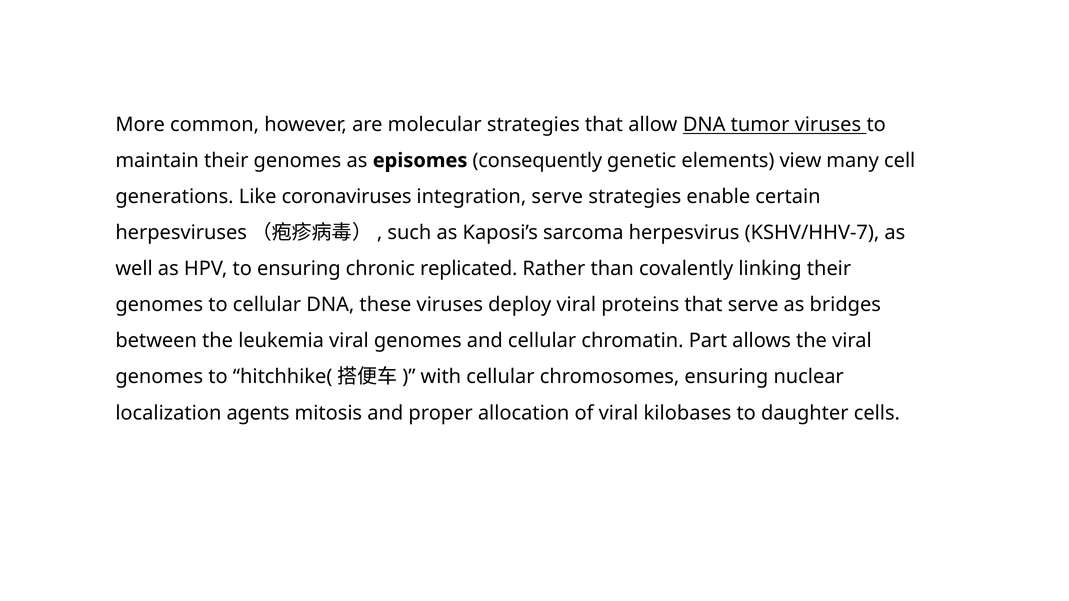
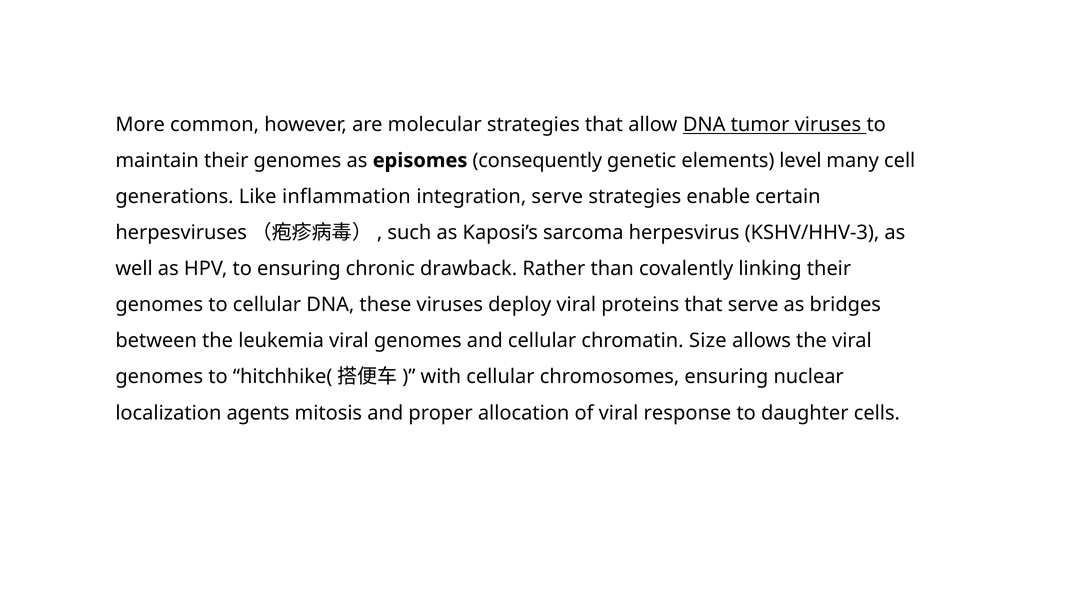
view: view -> level
coronaviruses: coronaviruses -> inflammation
KSHV/HHV-7: KSHV/HHV-7 -> KSHV/HHV-3
replicated: replicated -> drawback
Part: Part -> Size
kilobases: kilobases -> response
